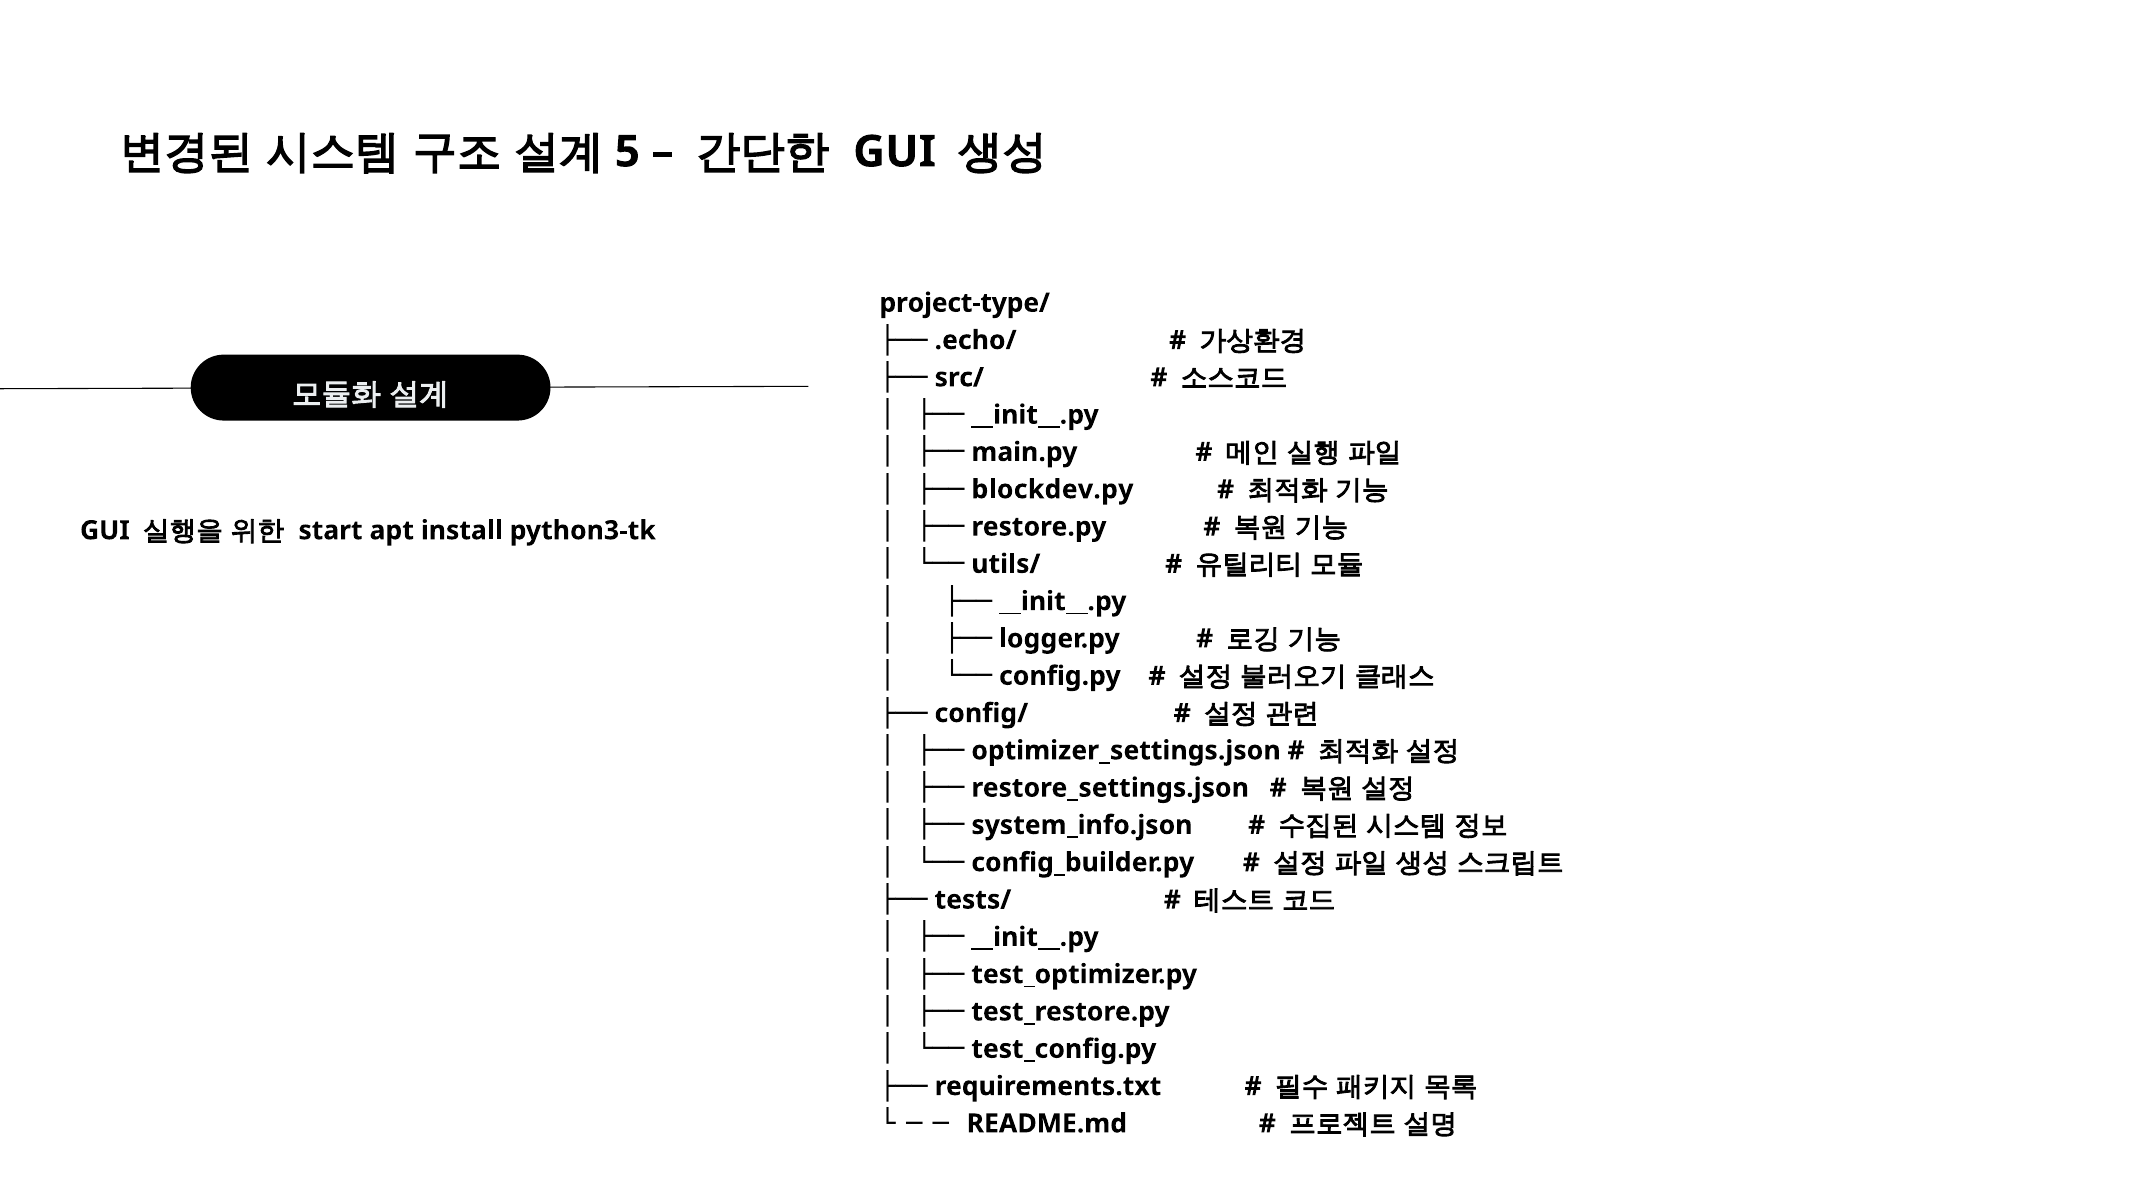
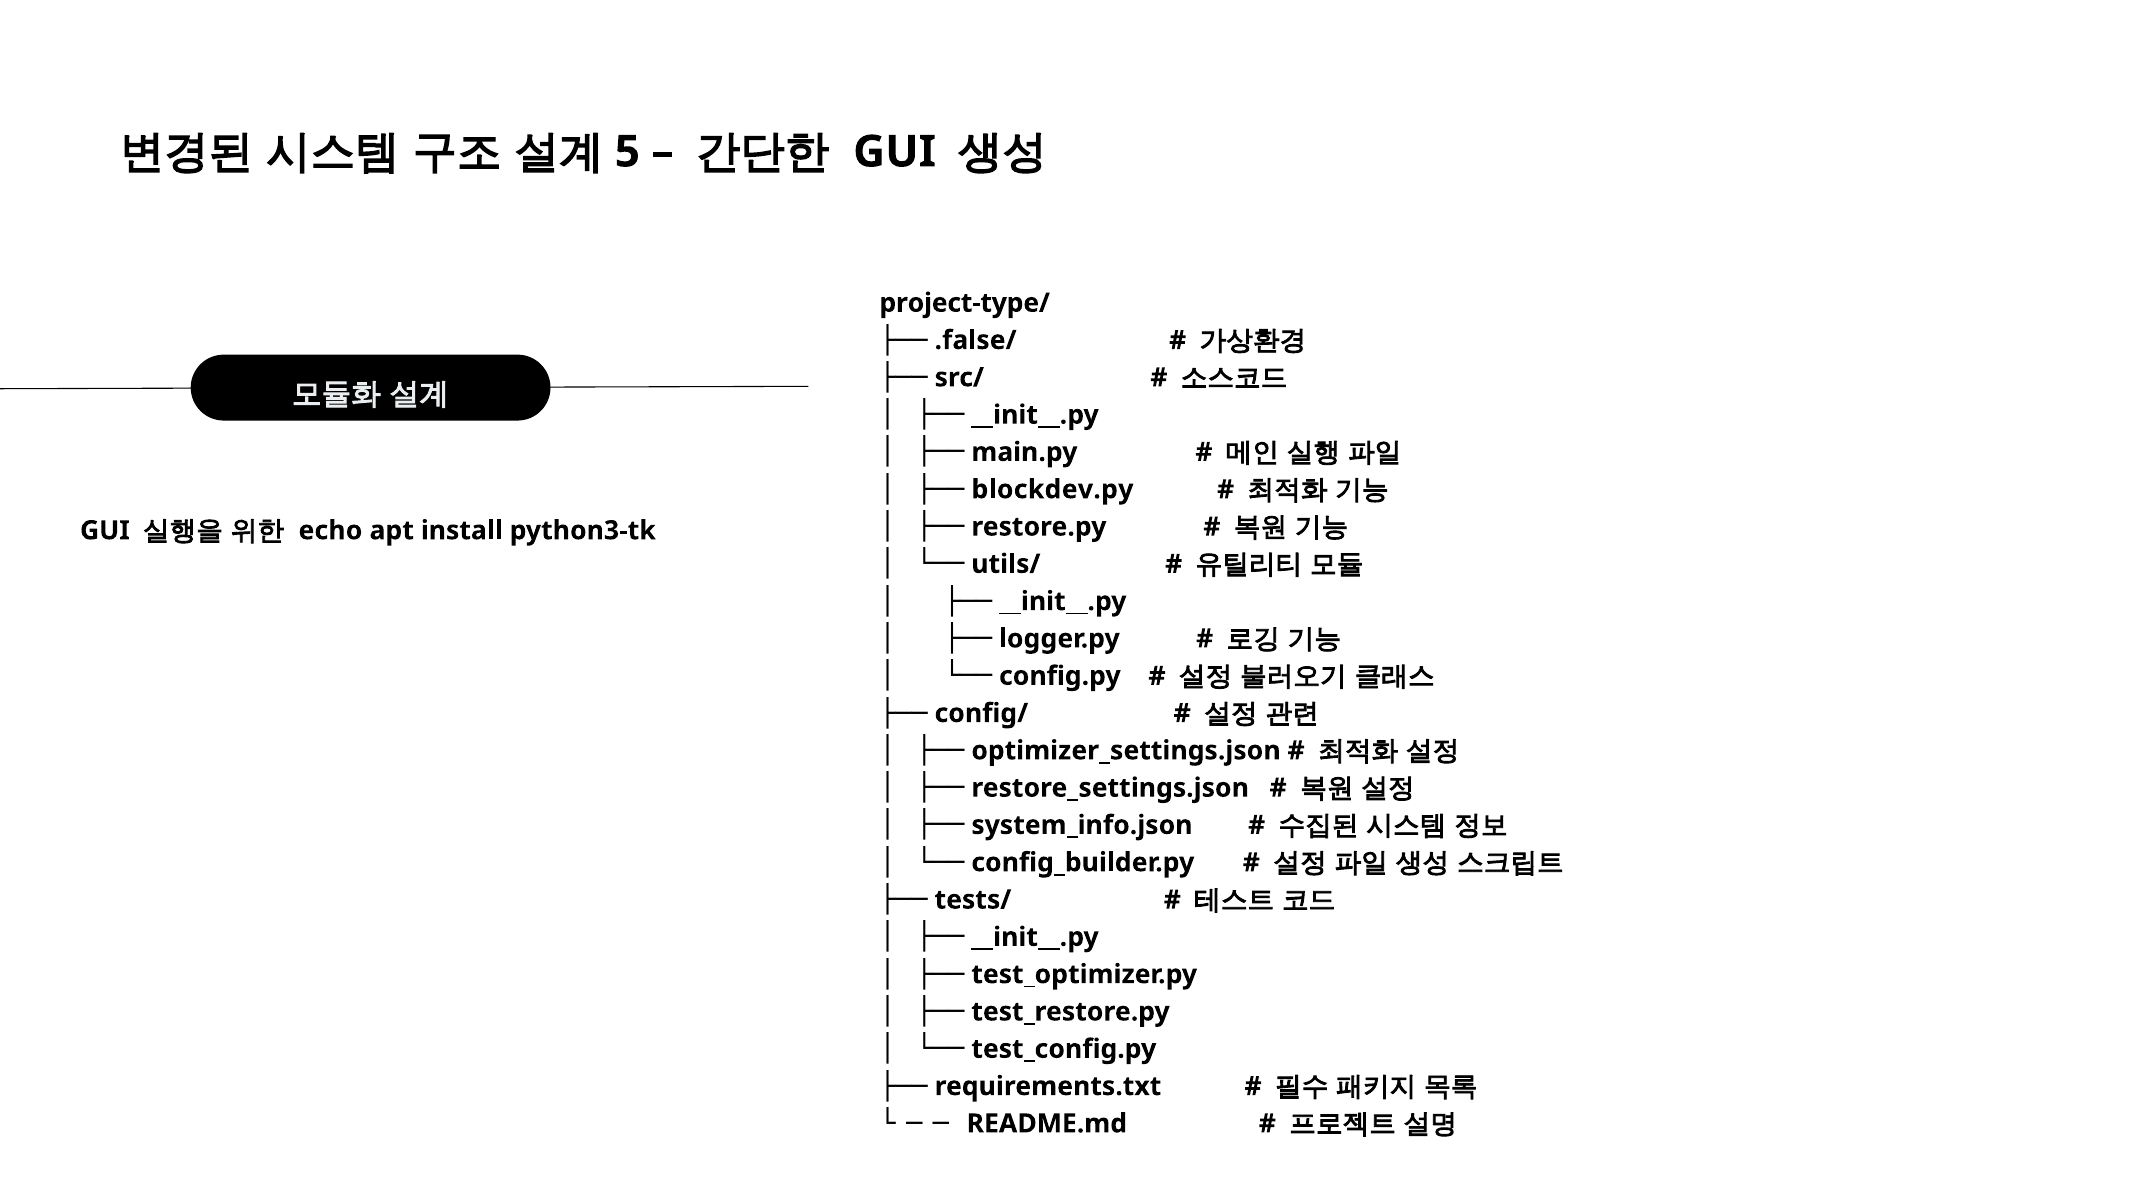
.echo/: .echo/ -> .false/
start: start -> echo
